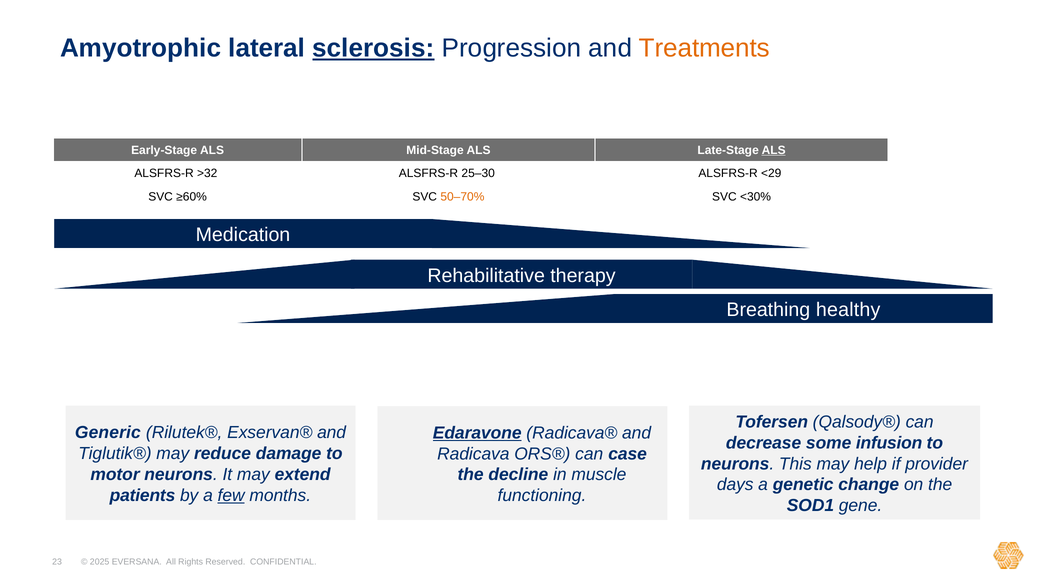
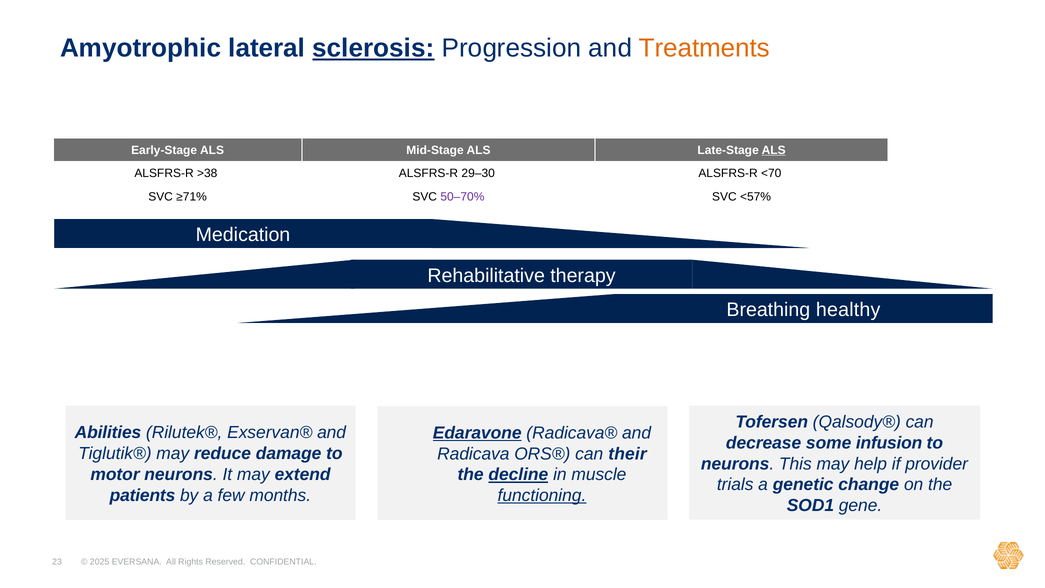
>32: >32 -> >38
25–30: 25–30 -> 29–30
<29: <29 -> <70
≥60%: ≥60% -> ≥71%
50–70% colour: orange -> purple
<30%: <30% -> <57%
Generic: Generic -> Abilities
case: case -> their
decline underline: none -> present
days: days -> trials
few underline: present -> none
functioning underline: none -> present
